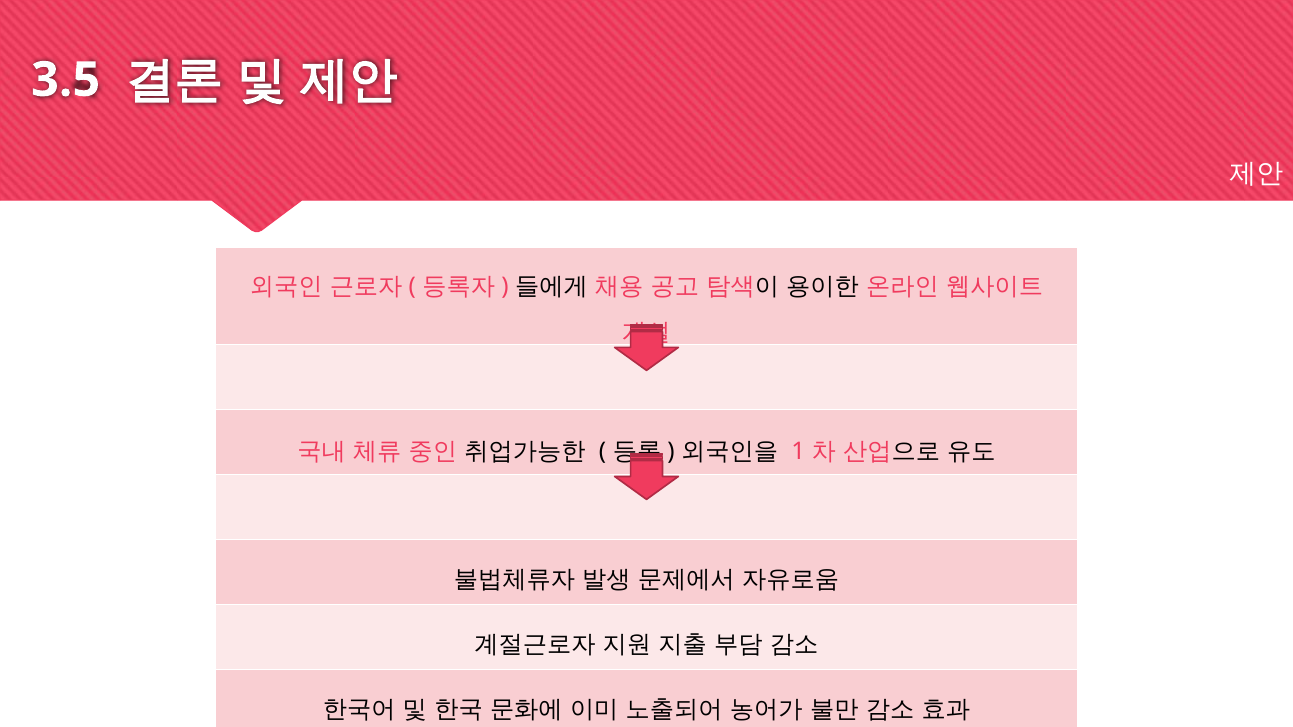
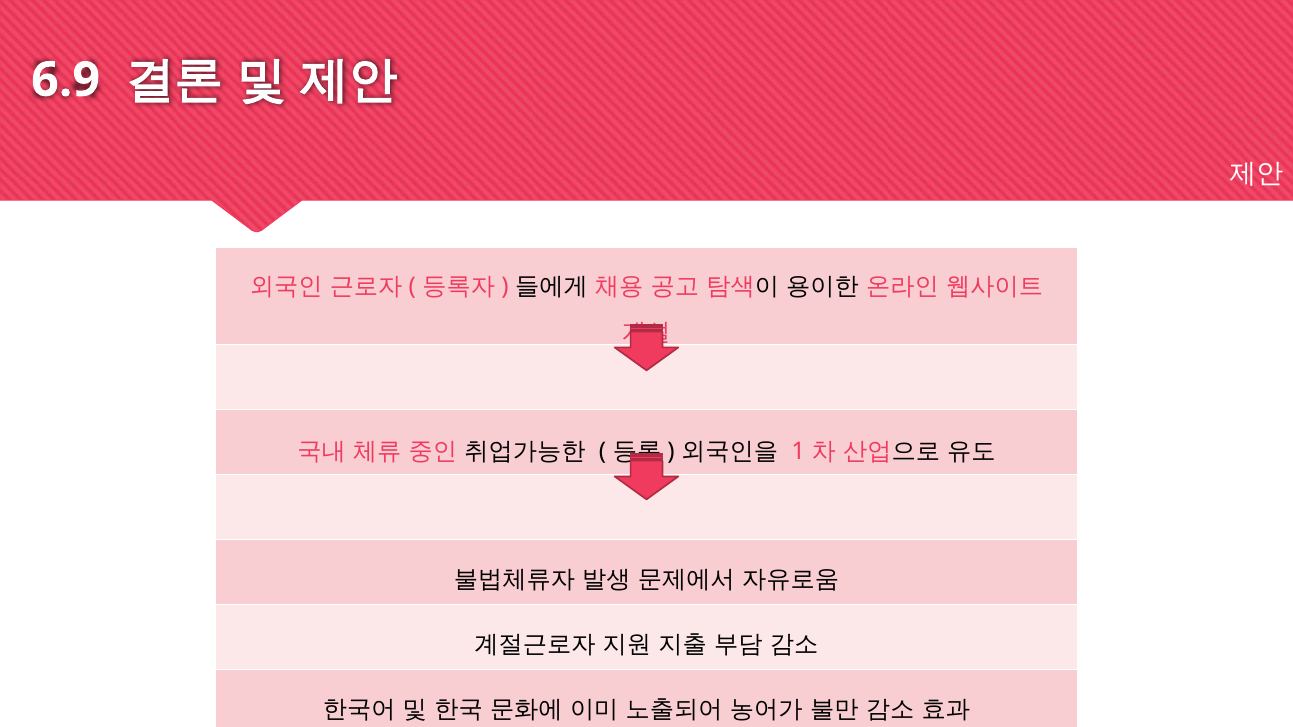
3.5: 3.5 -> 6.9
